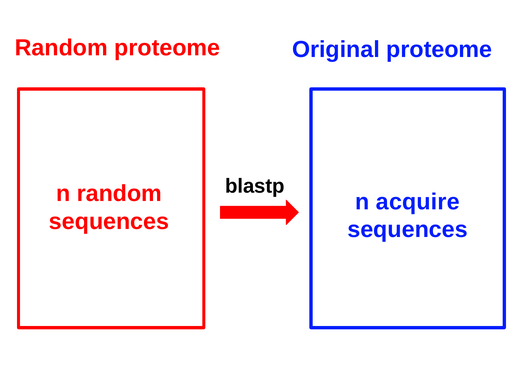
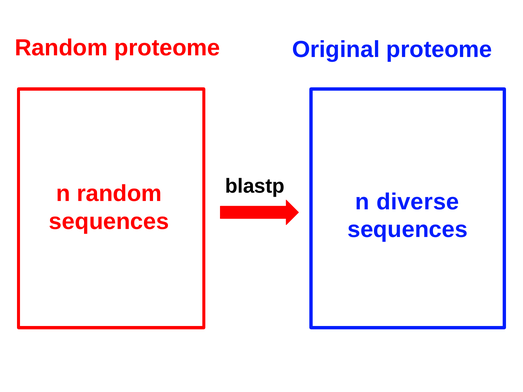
acquire: acquire -> diverse
